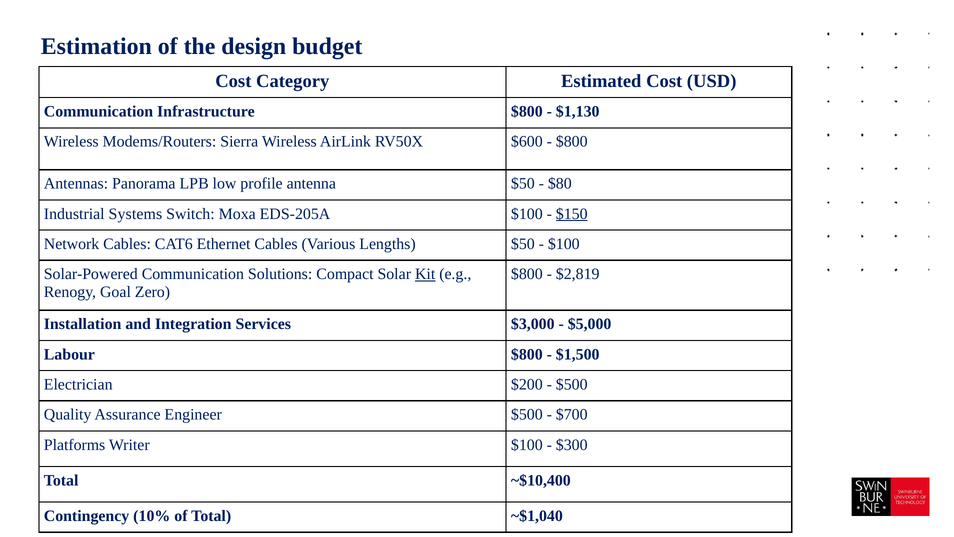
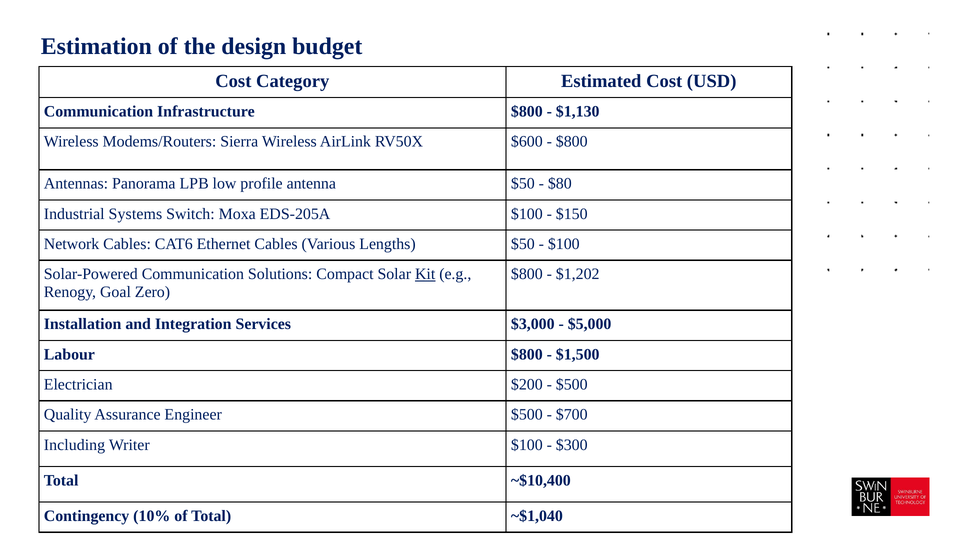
$150 underline: present -> none
$2,819: $2,819 -> $1,202
Platforms: Platforms -> Including
